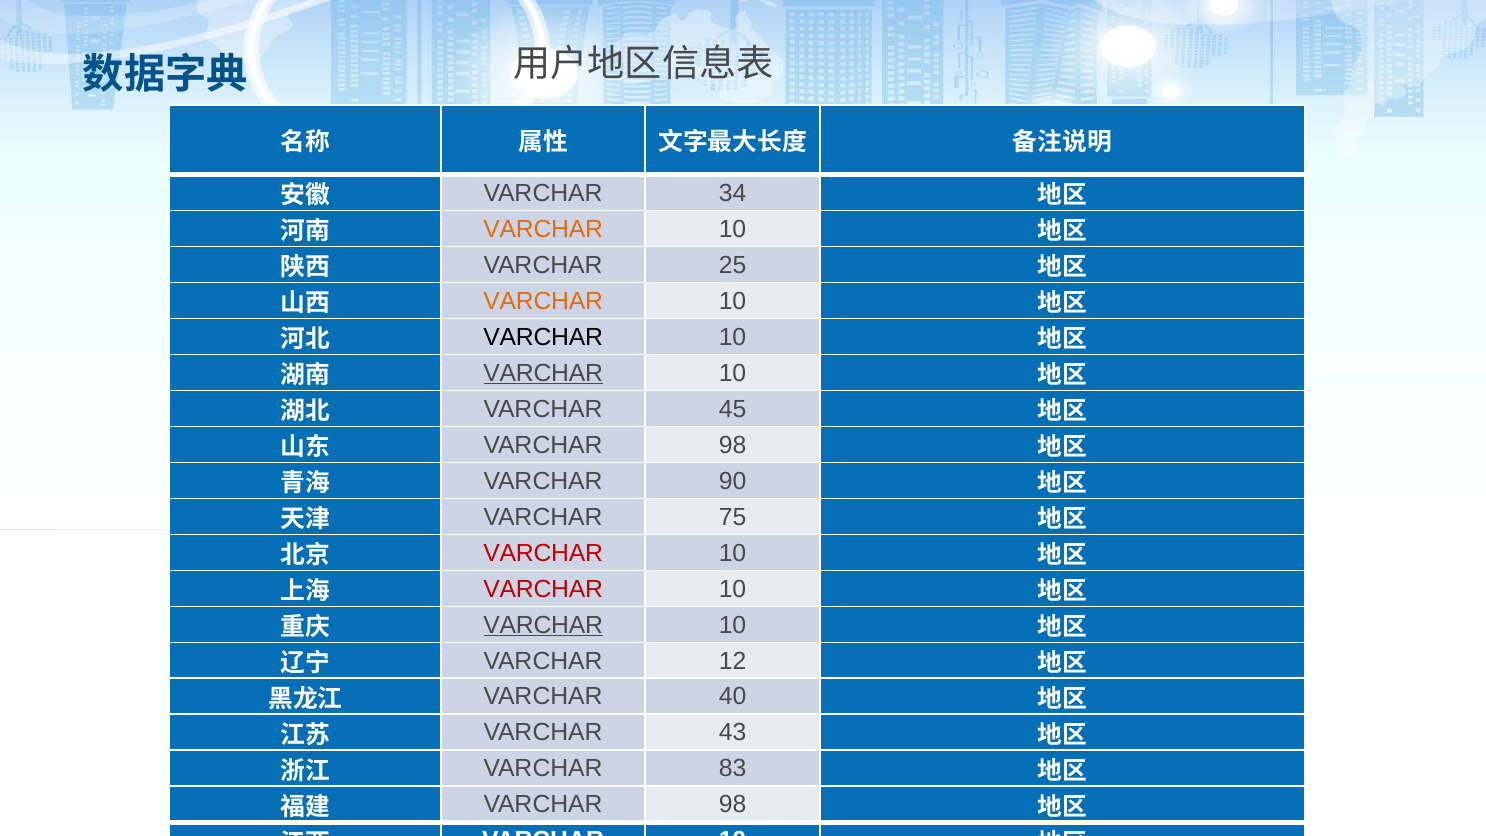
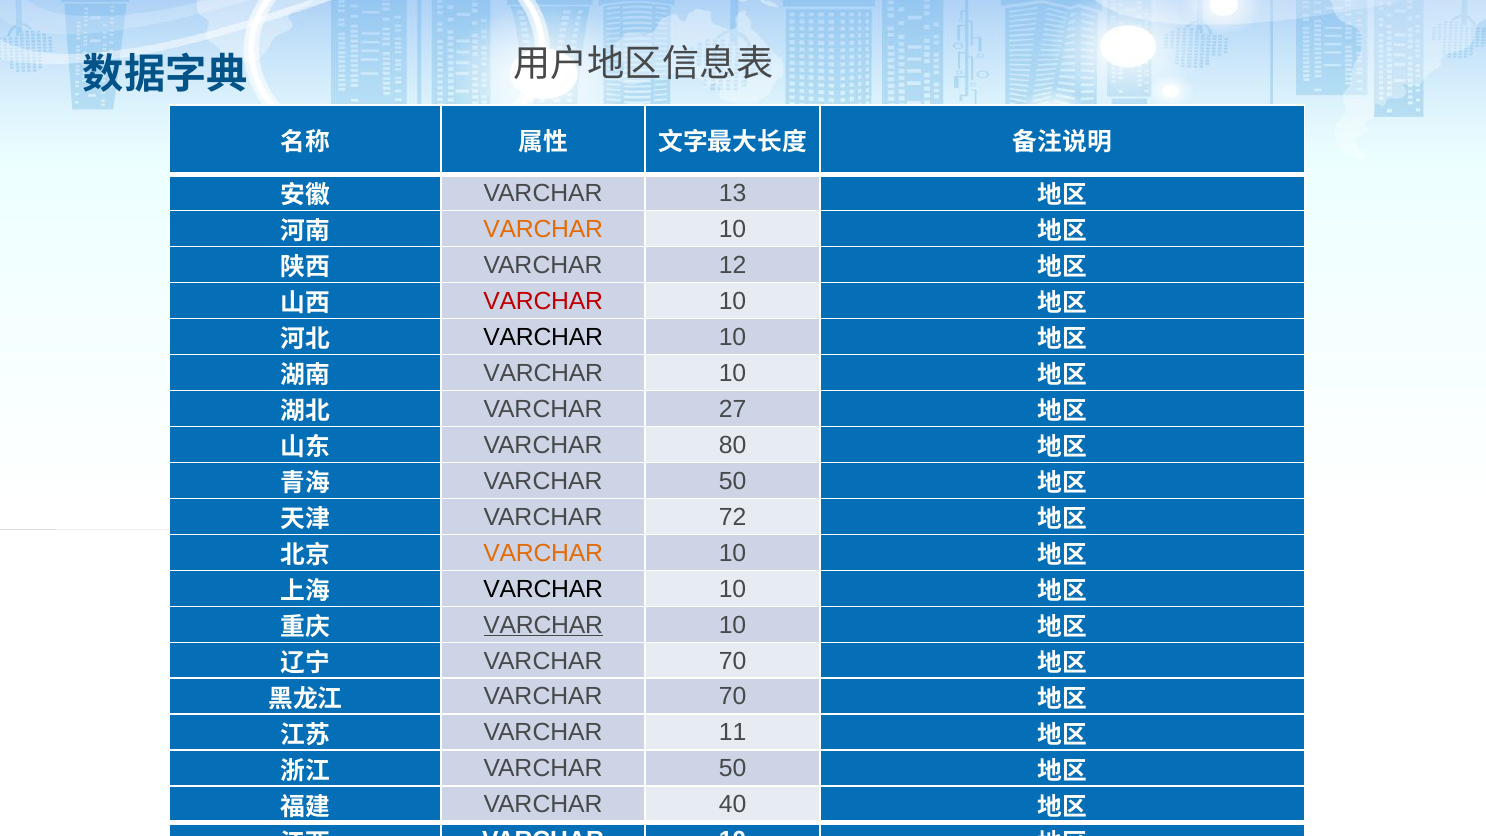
34: 34 -> 13
25: 25 -> 12
VARCHAR at (543, 301) colour: orange -> red
VARCHAR at (543, 373) underline: present -> none
45: 45 -> 27
98 at (733, 445): 98 -> 80
90 at (733, 481): 90 -> 50
75: 75 -> 72
VARCHAR at (543, 553) colour: red -> orange
VARCHAR at (543, 589) colour: red -> black
12 at (733, 661): 12 -> 70
40 at (733, 697): 40 -> 70
43: 43 -> 11
83 at (733, 769): 83 -> 50
98 at (733, 805): 98 -> 40
